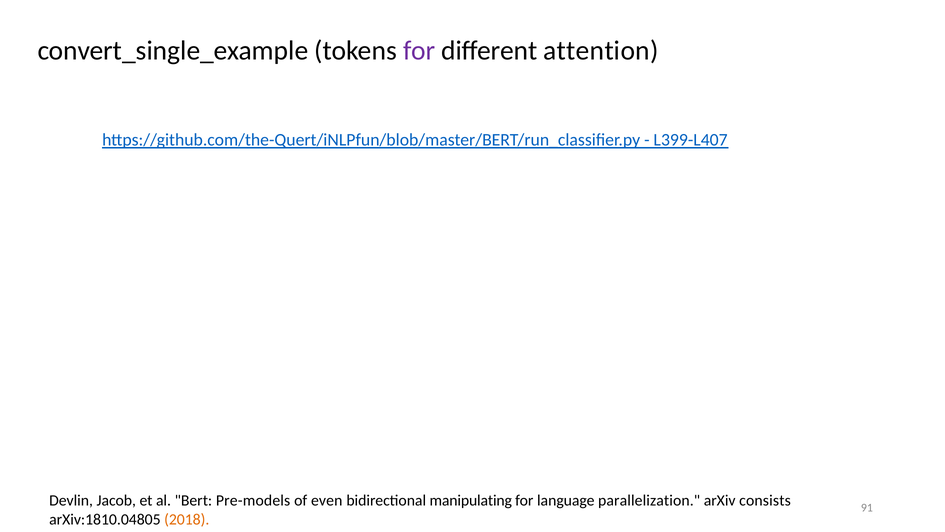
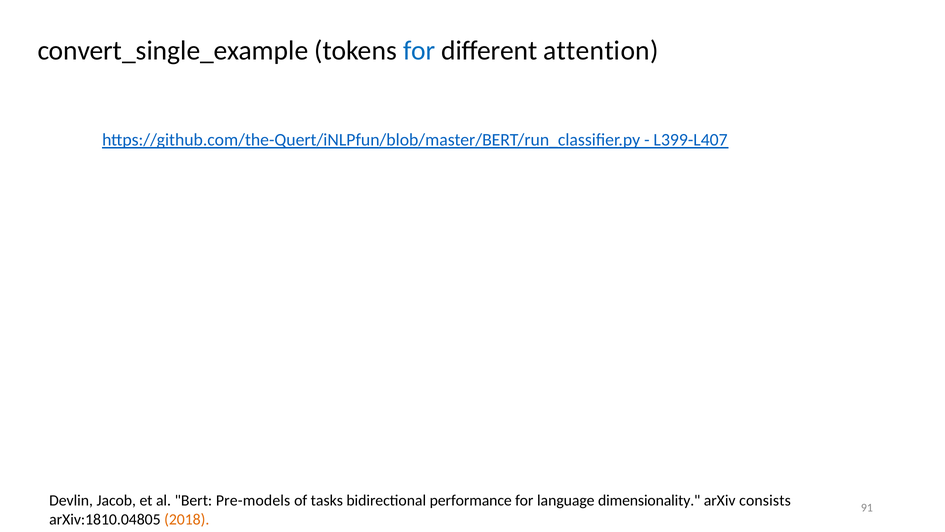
for at (419, 51) colour: purple -> blue
even: even -> tasks
manipulating: manipulating -> performance
parallelization: parallelization -> dimensionality
